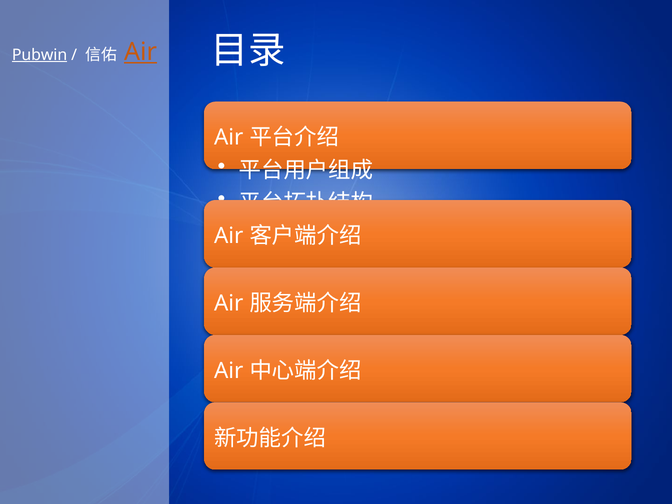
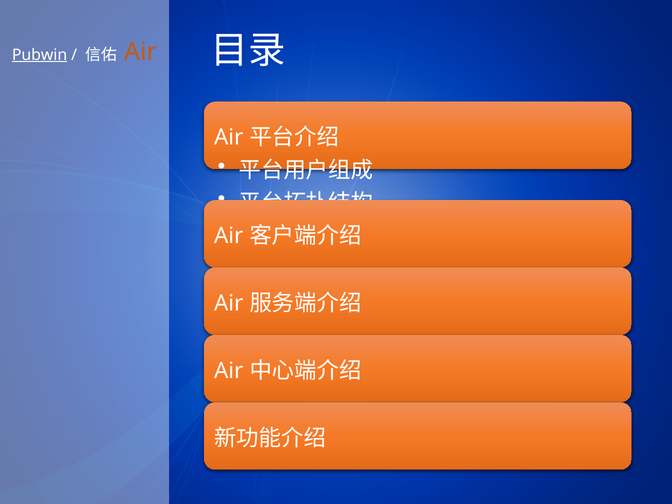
Air at (141, 52) underline: present -> none
